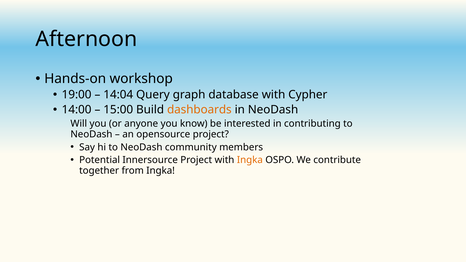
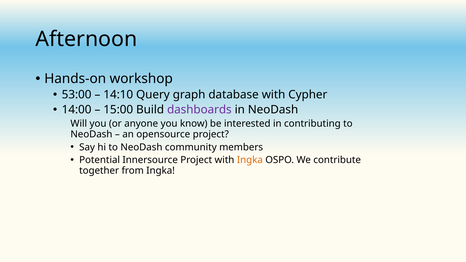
19:00: 19:00 -> 53:00
14:04: 14:04 -> 14:10
dashboards colour: orange -> purple
